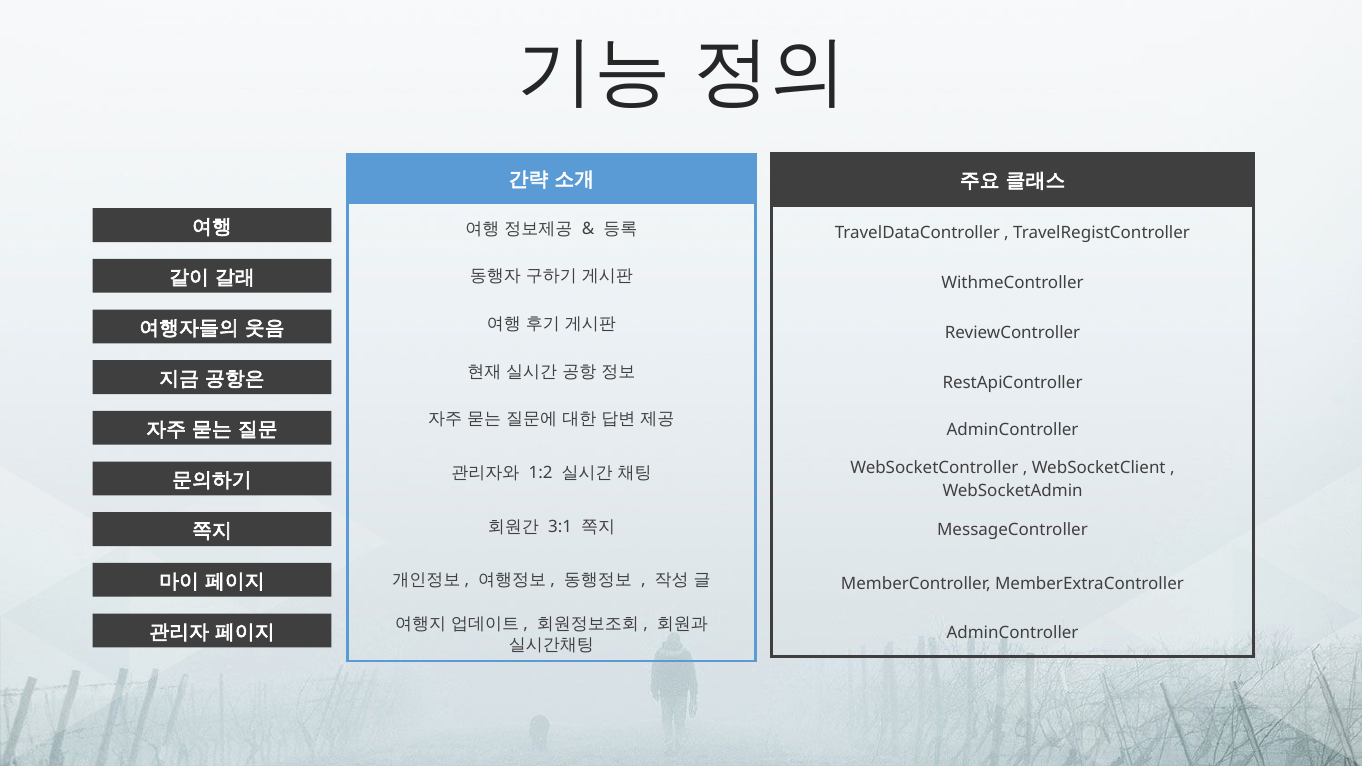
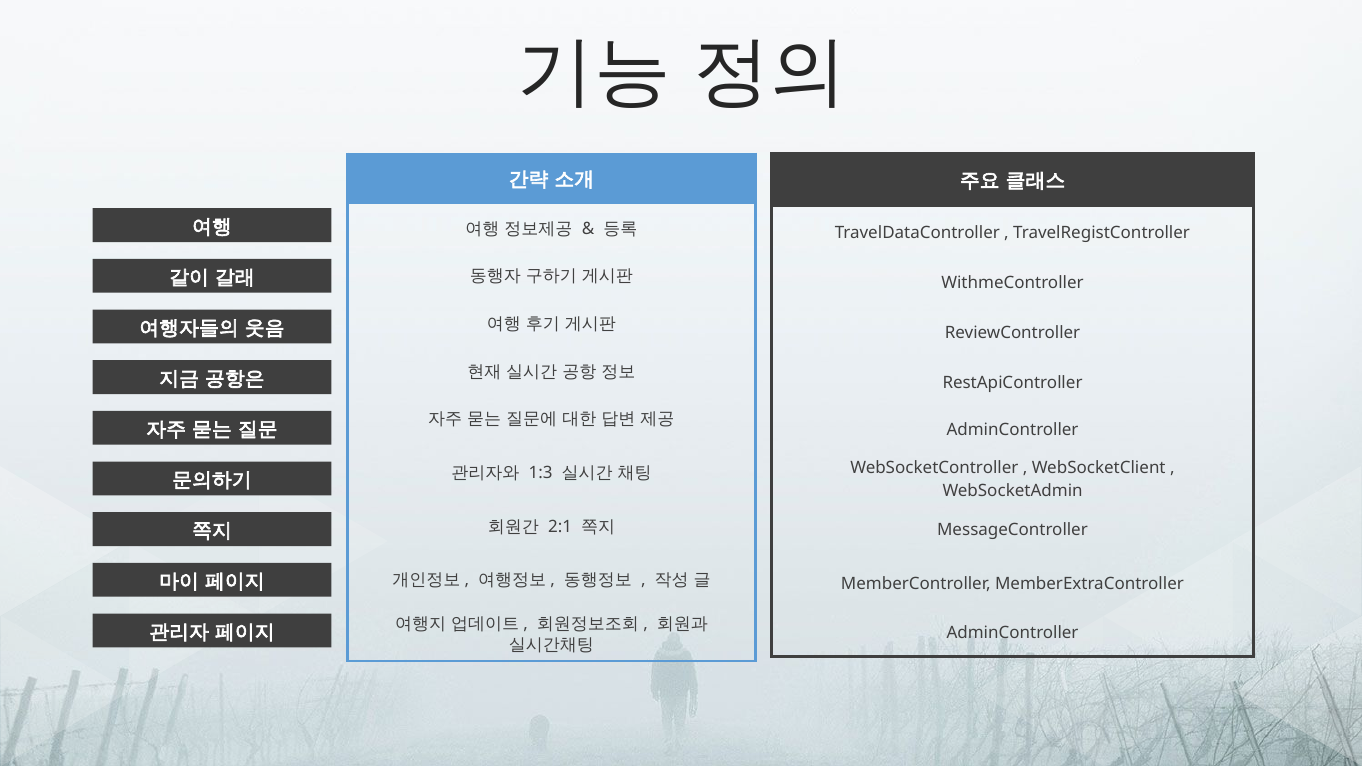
1:2: 1:2 -> 1:3
3:1: 3:1 -> 2:1
